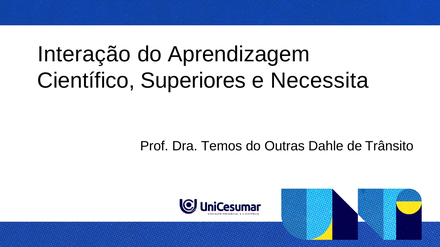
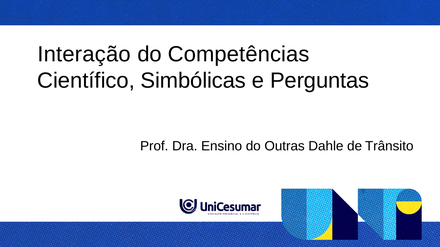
Aprendizagem: Aprendizagem -> Competências
Superiores: Superiores -> Simbólicas
Necessita: Necessita -> Perguntas
Temos: Temos -> Ensino
